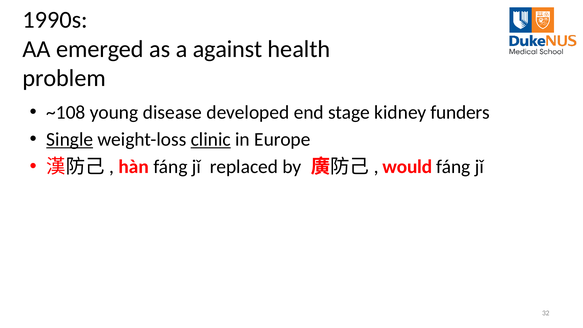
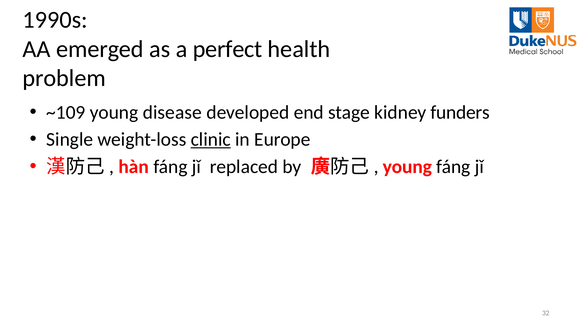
against: against -> perfect
~108: ~108 -> ~109
Single underline: present -> none
would at (407, 167): would -> young
